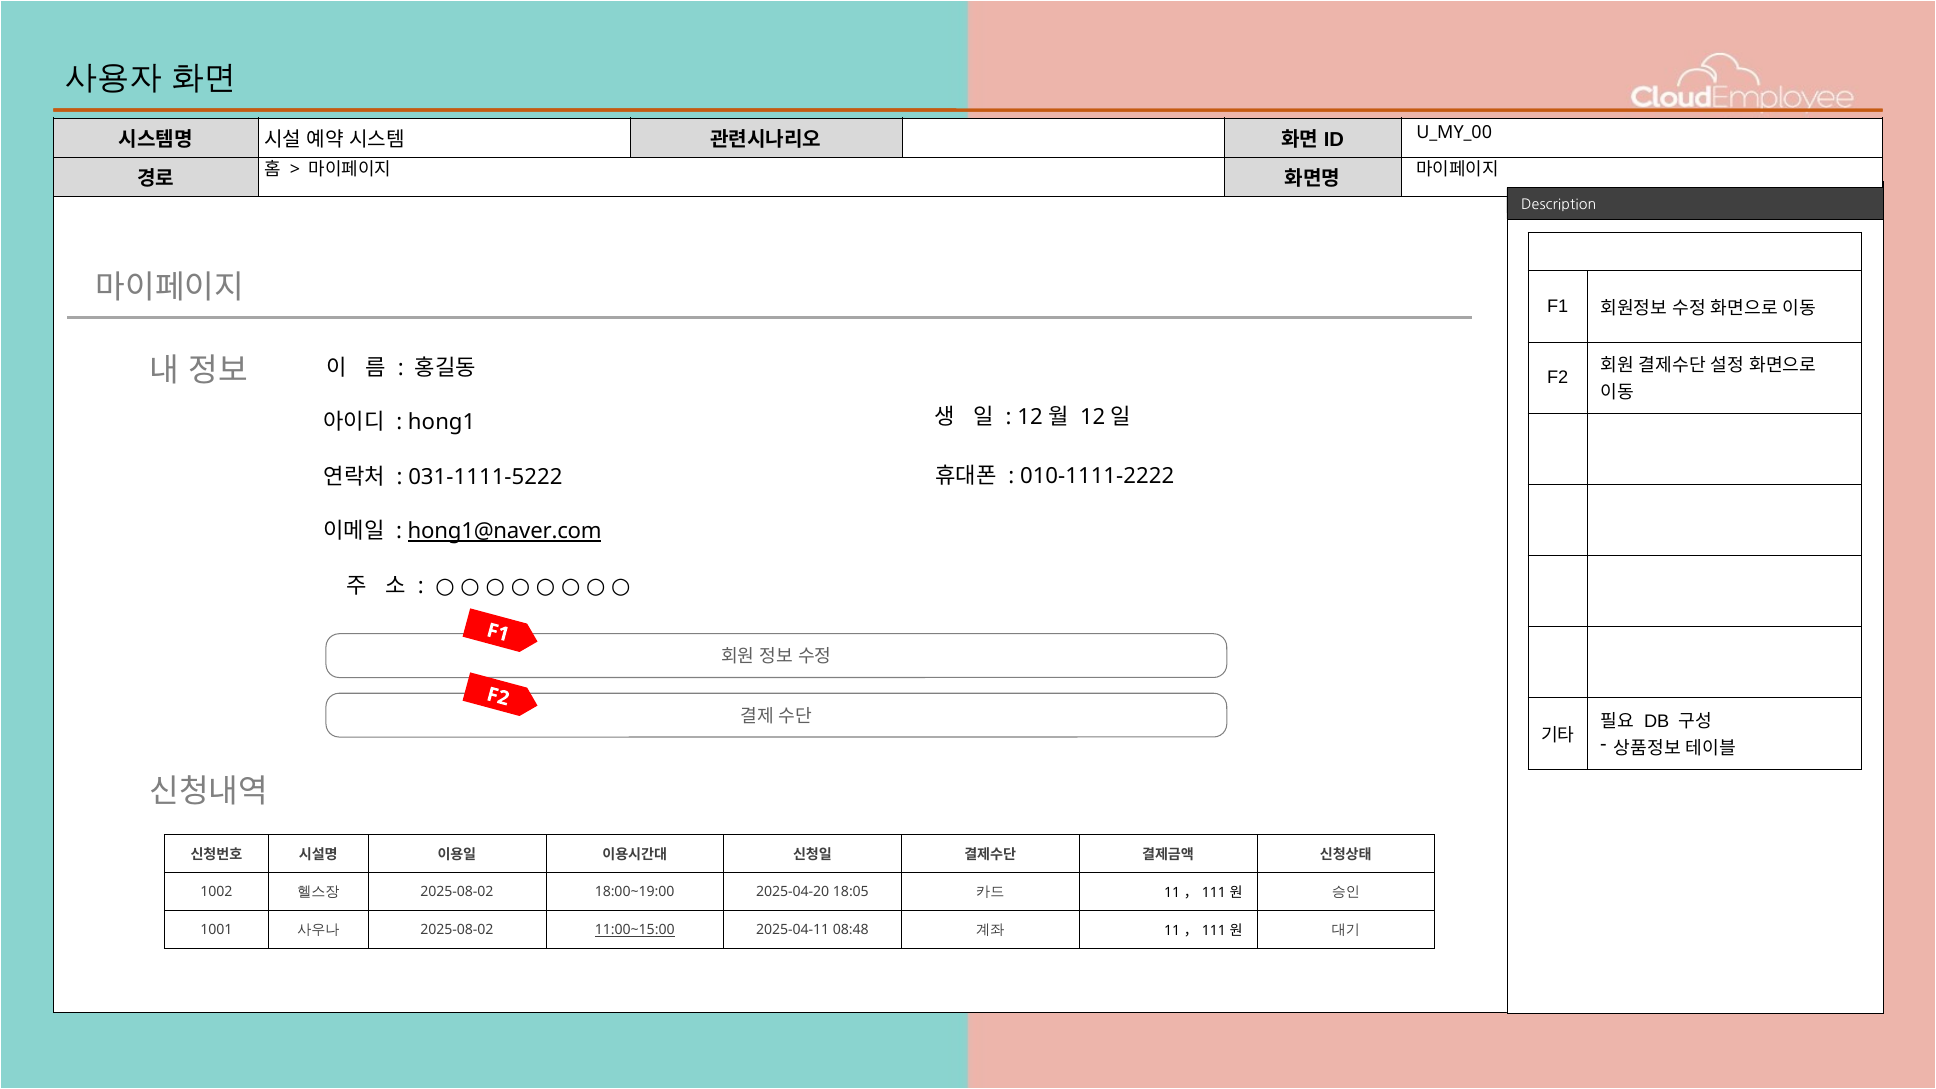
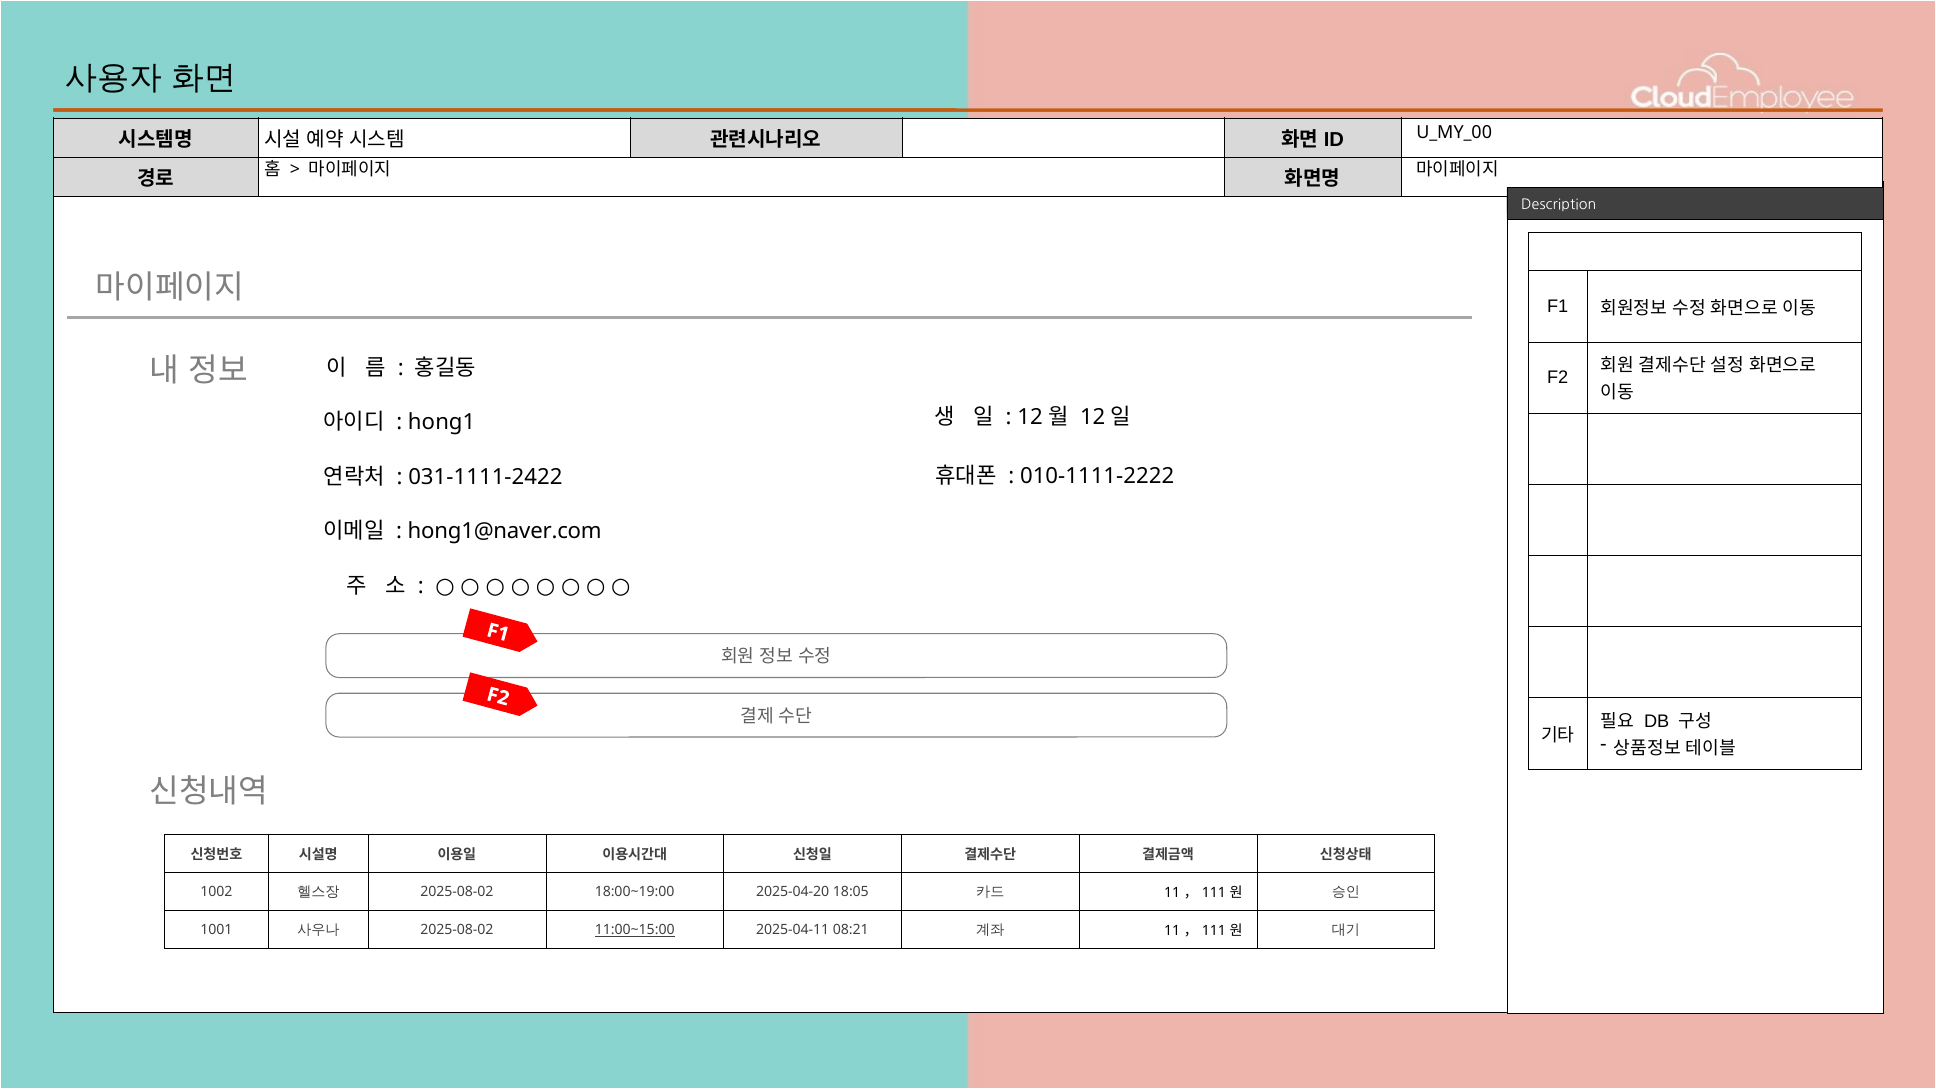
031-1111-5222: 031-1111-5222 -> 031-1111-2422
hong1@naver.com underline: present -> none
08:48: 08:48 -> 08:21
